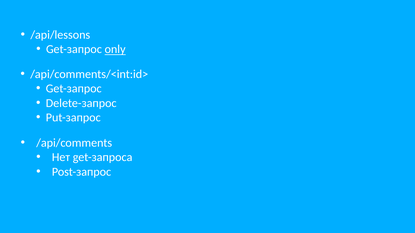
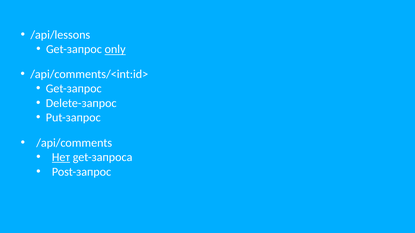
Нет underline: none -> present
